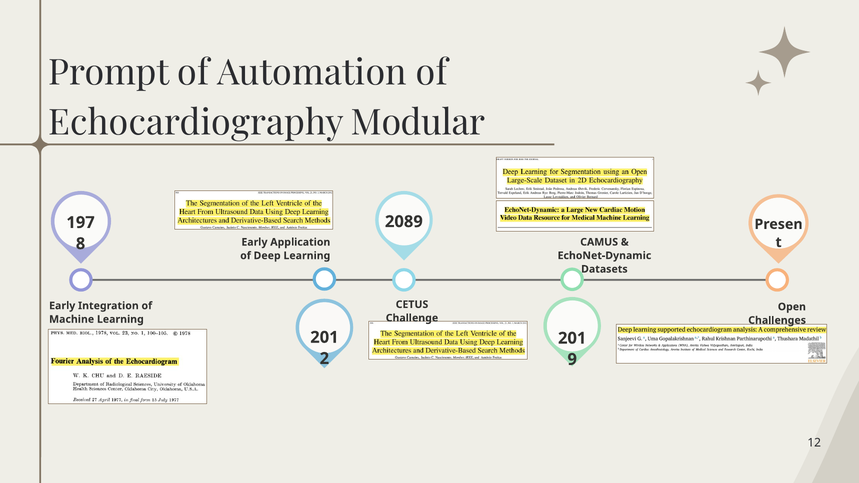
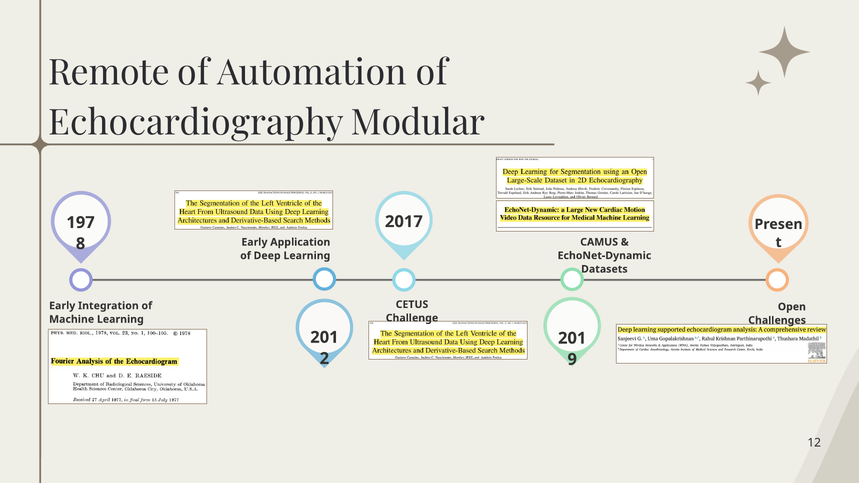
Prompt: Prompt -> Remote
2089: 2089 -> 2017
